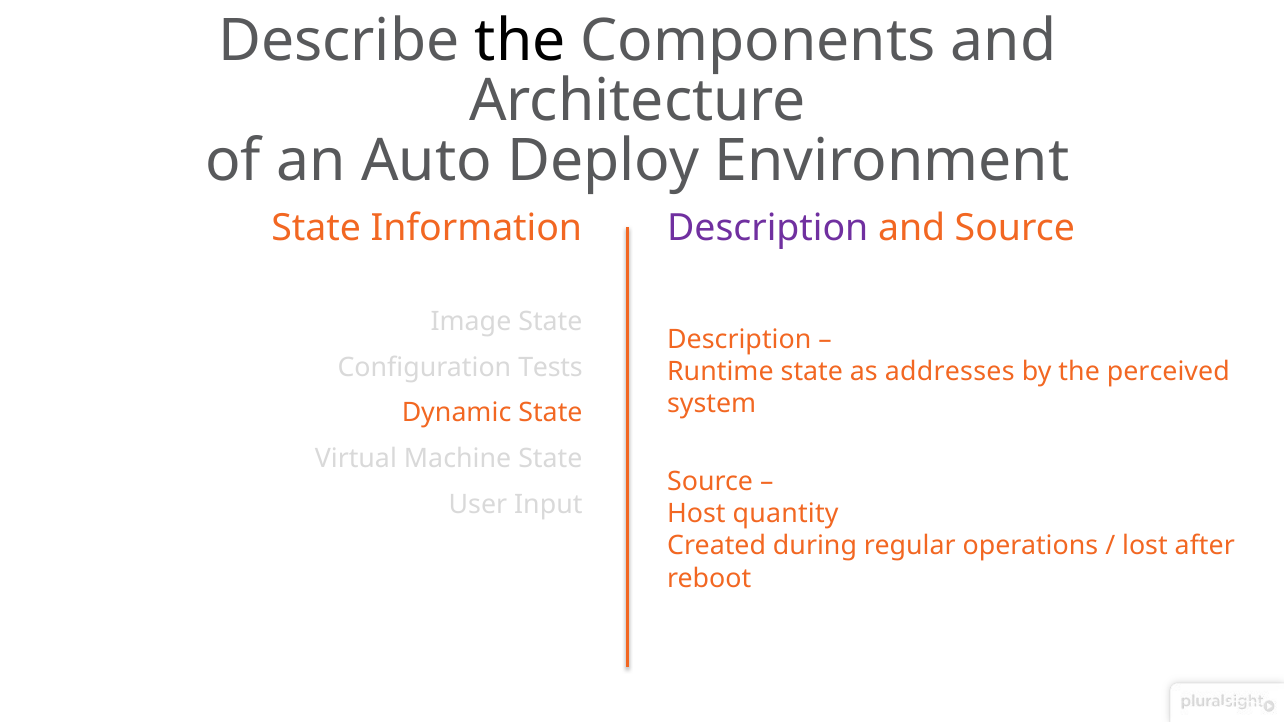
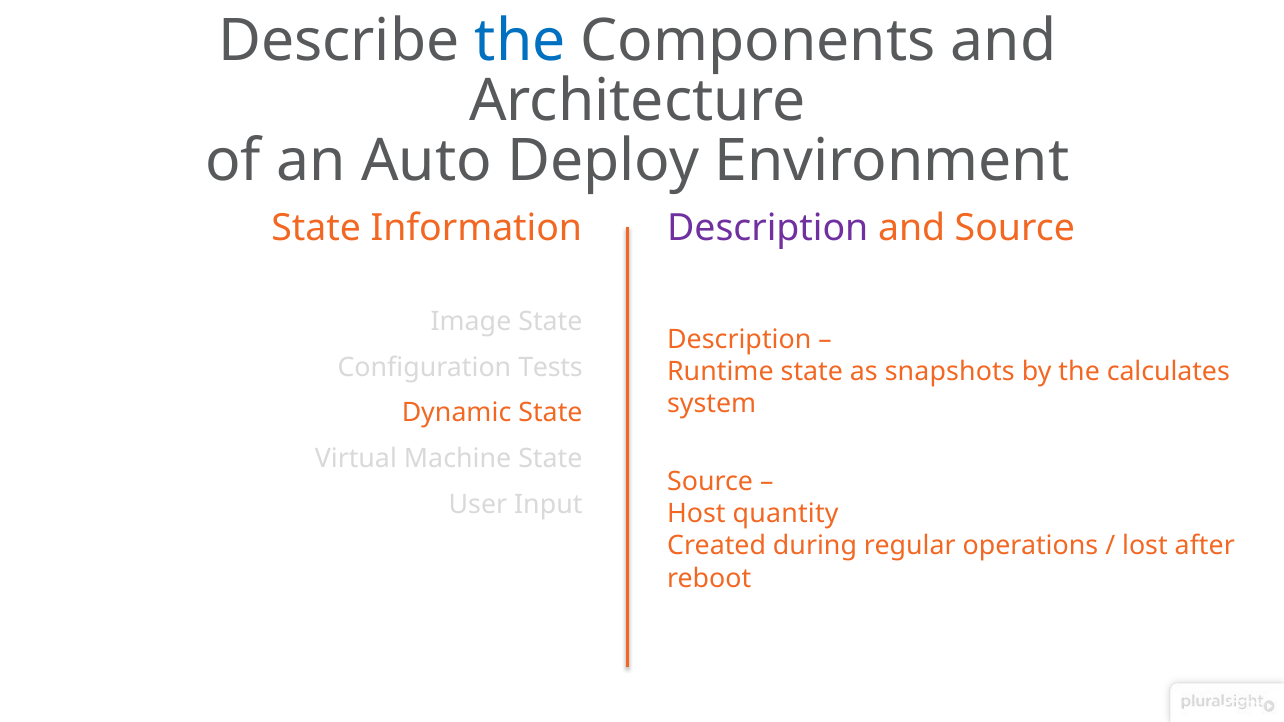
the at (520, 41) colour: black -> blue
addresses: addresses -> snapshots
perceived: perceived -> calculates
